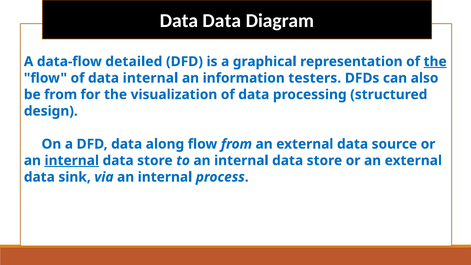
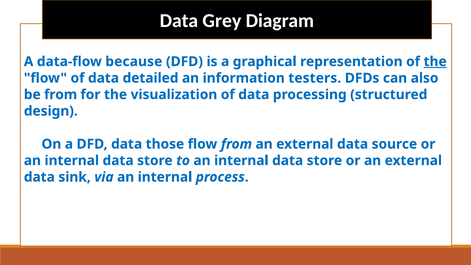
Data Data: Data -> Grey
detailed: detailed -> because
data internal: internal -> detailed
along: along -> those
internal at (72, 161) underline: present -> none
